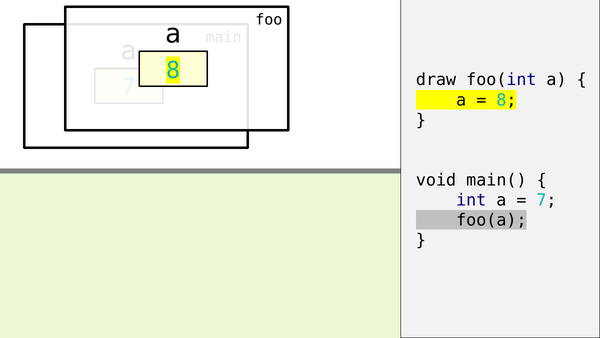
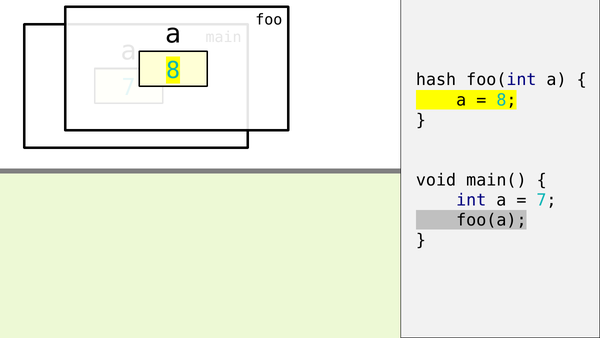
draw: draw -> hash
